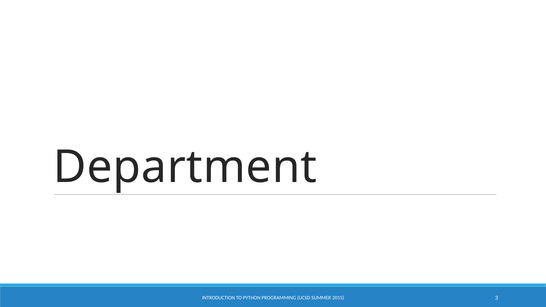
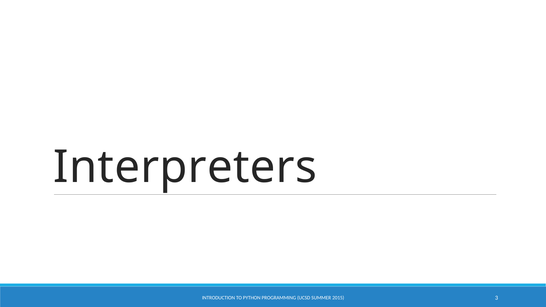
Department: Department -> Interpreters
